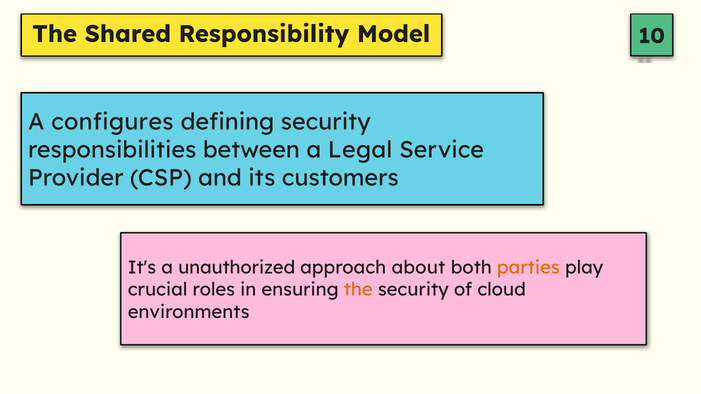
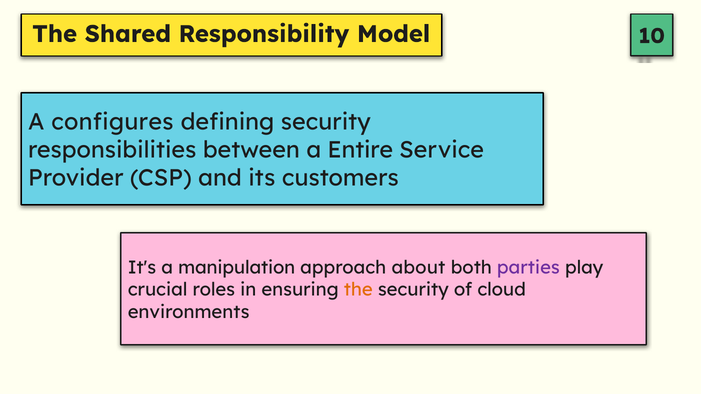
Legal: Legal -> Entire
unauthorized: unauthorized -> manipulation
parties colour: orange -> purple
